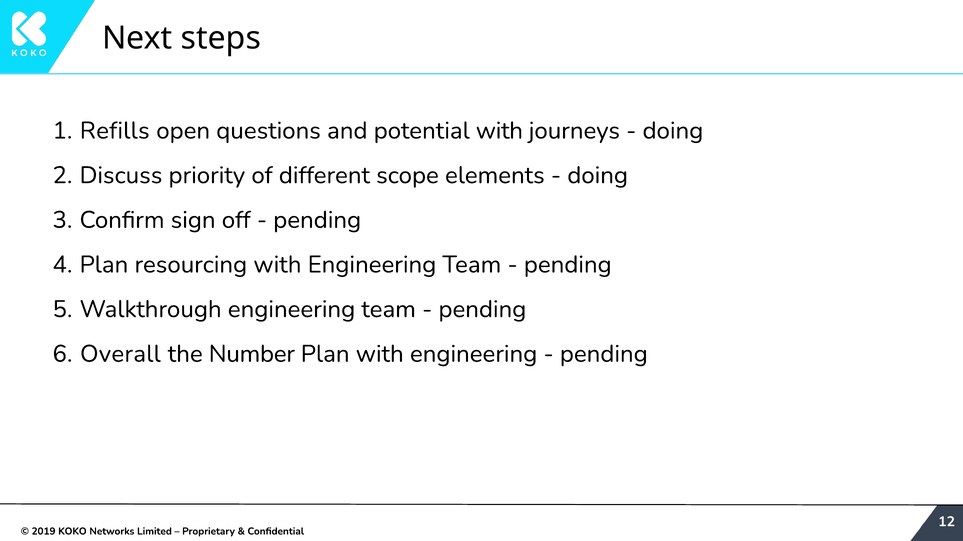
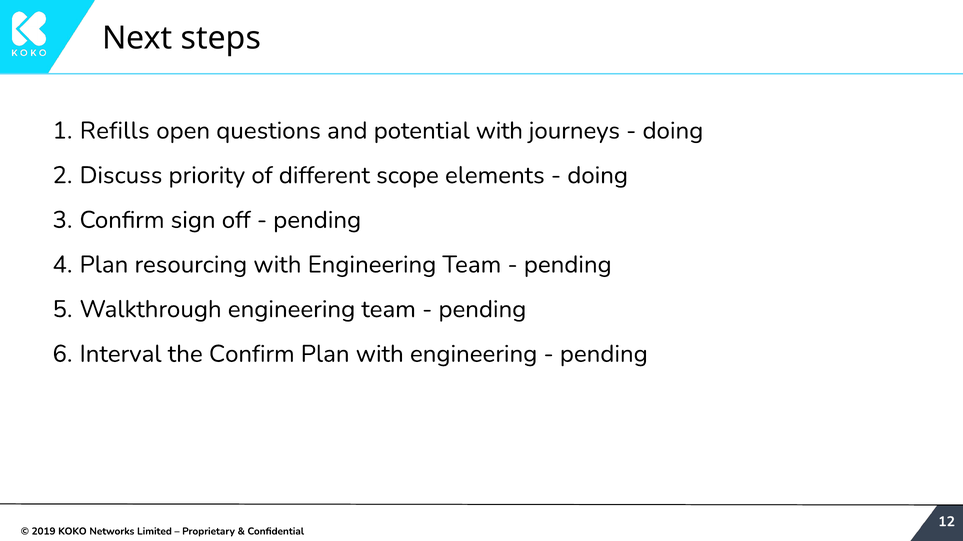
Overall: Overall -> Interval
the Number: Number -> Confirm
